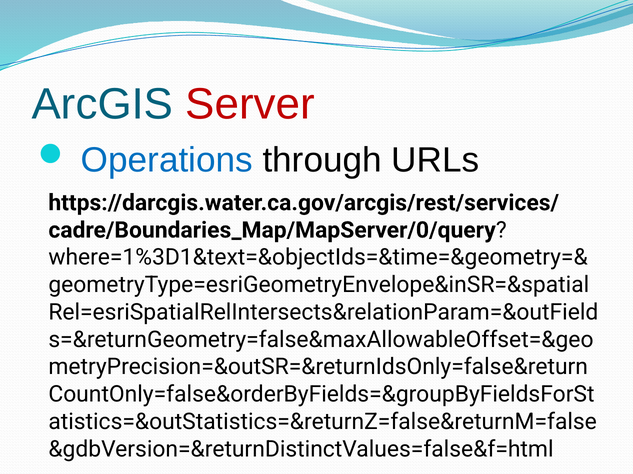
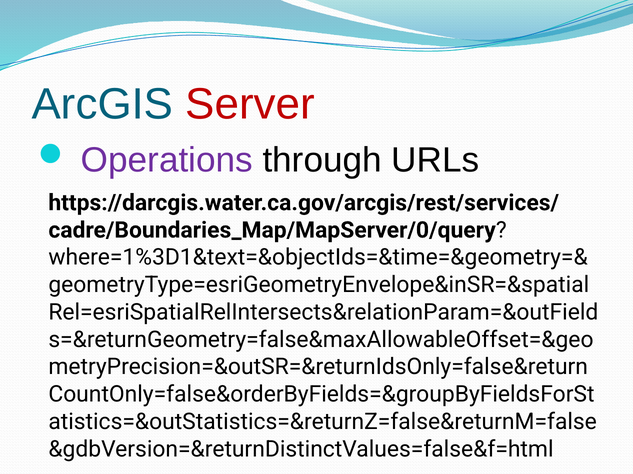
Operations colour: blue -> purple
